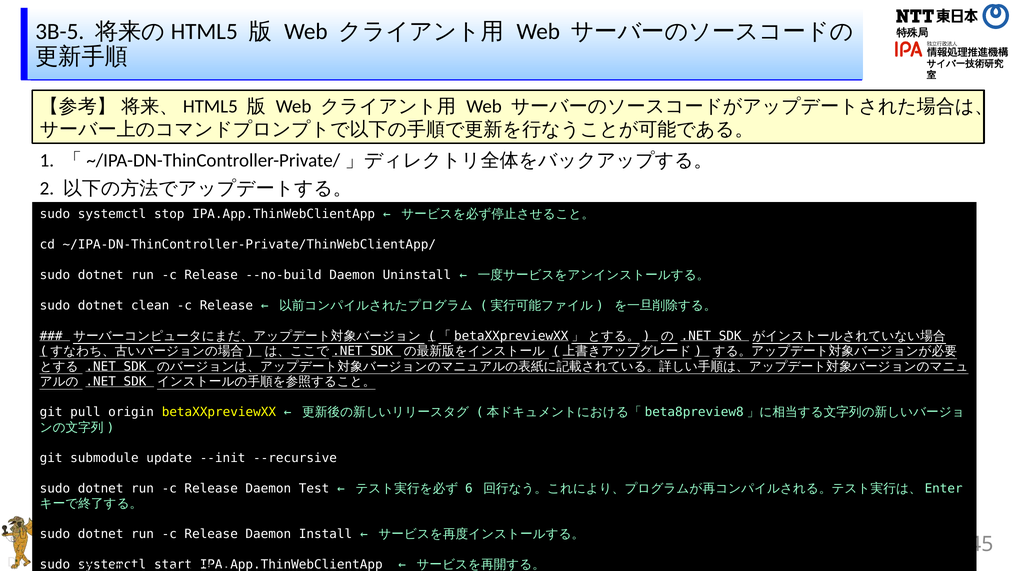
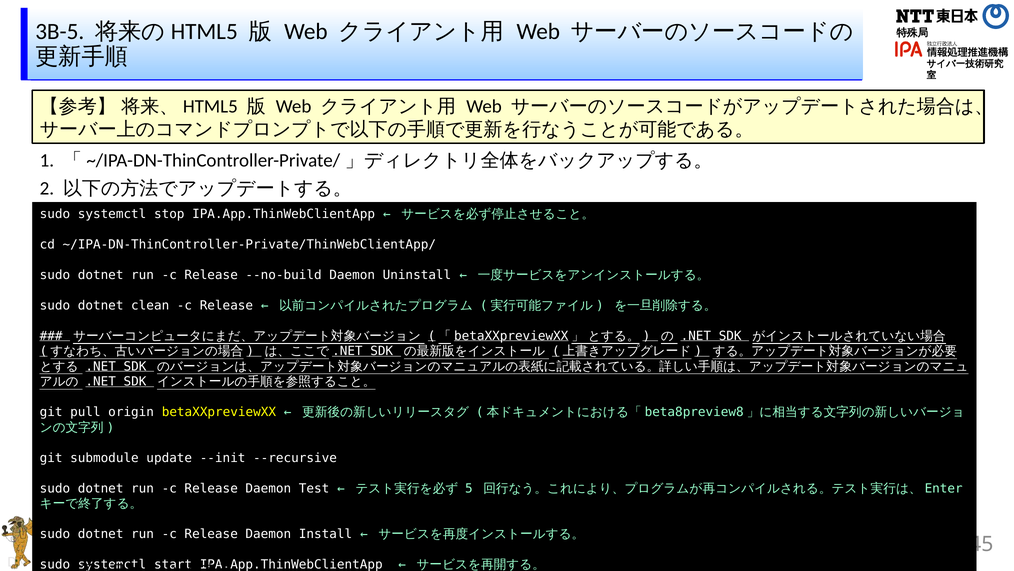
6: 6 -> 5
